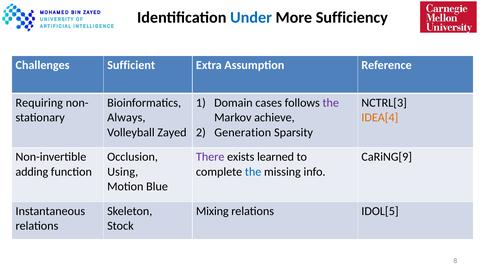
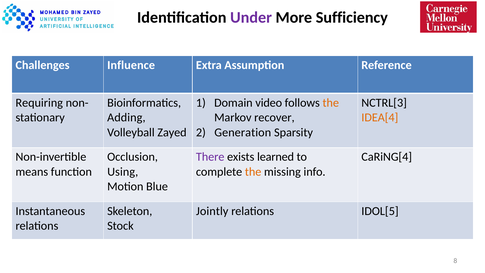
Under colour: blue -> purple
Sufficient: Sufficient -> Influence
cases: cases -> video
the at (331, 103) colour: purple -> orange
Always: Always -> Adding
achieve: achieve -> recover
CaRiNG[9: CaRiNG[9 -> CaRiNG[4
adding: adding -> means
the at (253, 172) colour: blue -> orange
Mixing: Mixing -> Jointly
